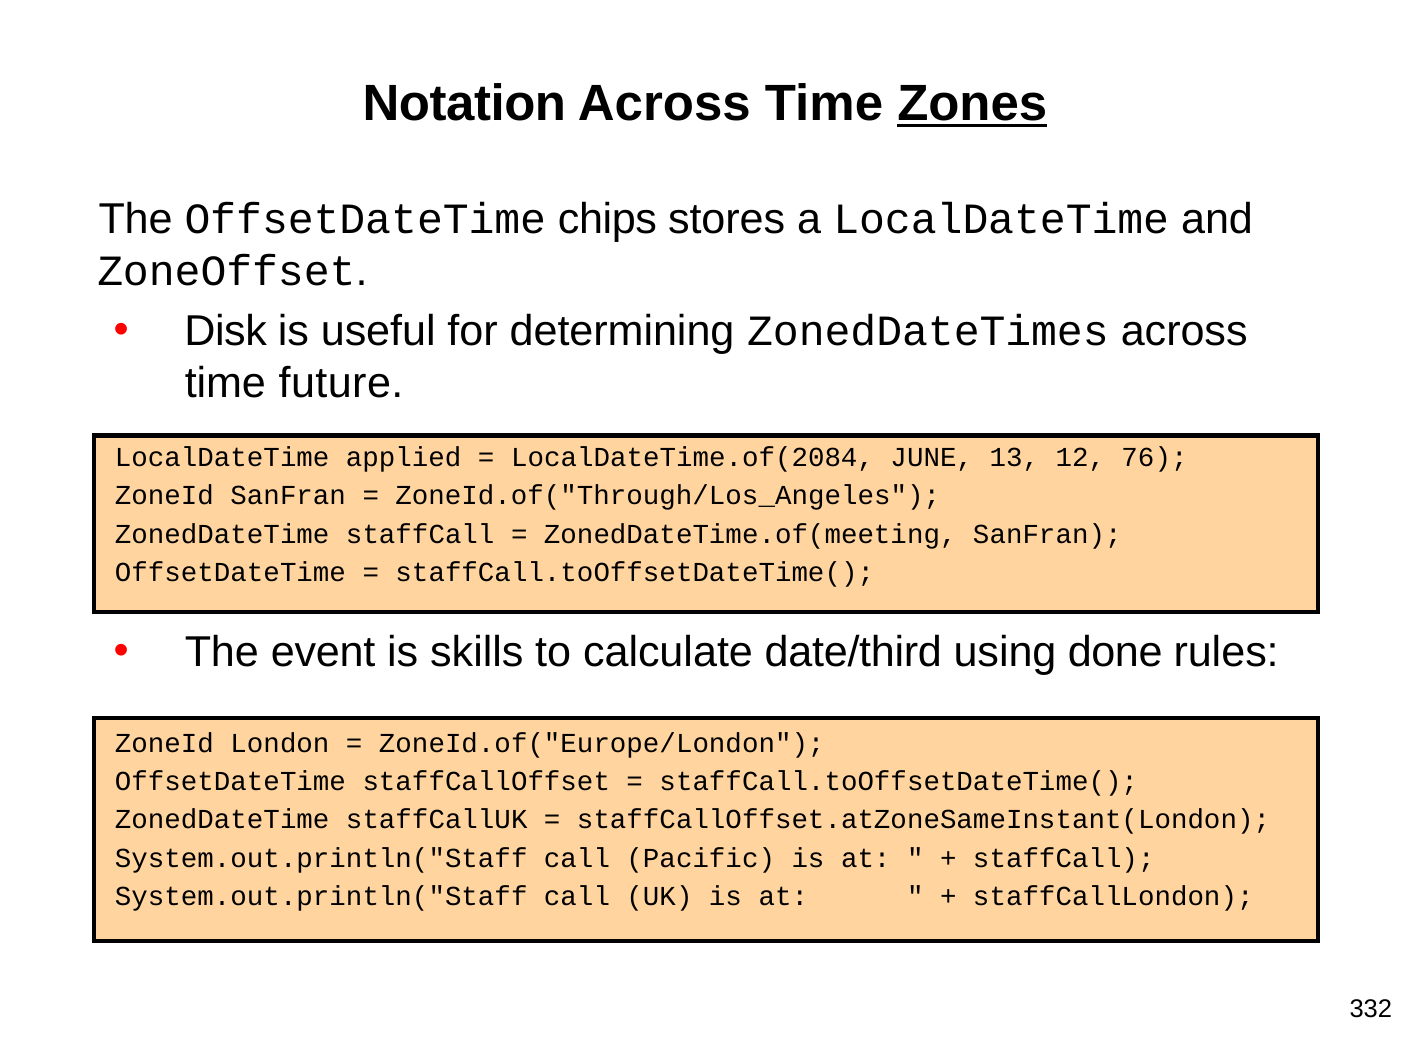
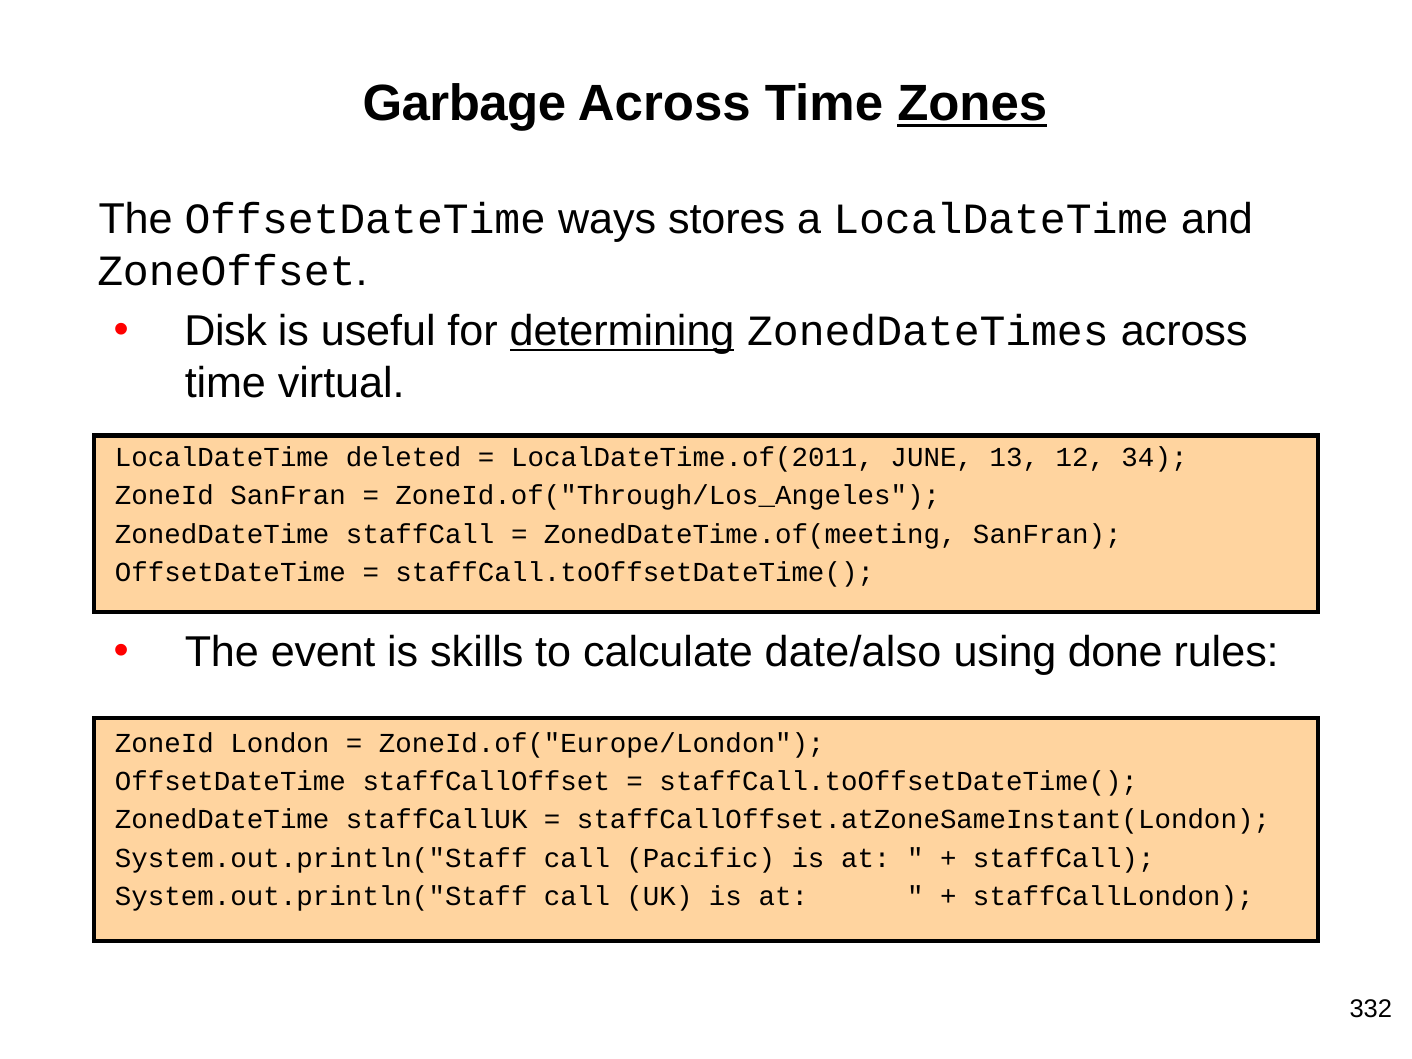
Notation: Notation -> Garbage
chips: chips -> ways
determining underline: none -> present
future: future -> virtual
applied: applied -> deleted
LocalDateTime.of(2084: LocalDateTime.of(2084 -> LocalDateTime.of(2011
76: 76 -> 34
date/third: date/third -> date/also
